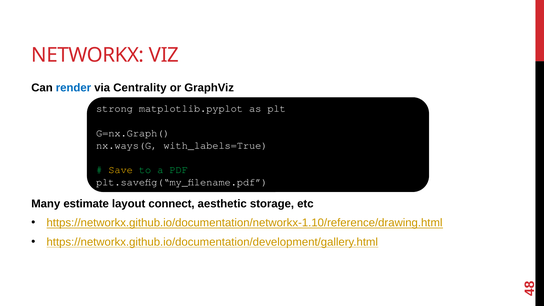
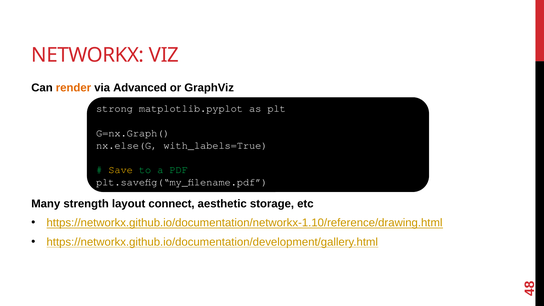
render colour: blue -> orange
Centrality: Centrality -> Advanced
nx.ways(G: nx.ways(G -> nx.else(G
estimate: estimate -> strength
